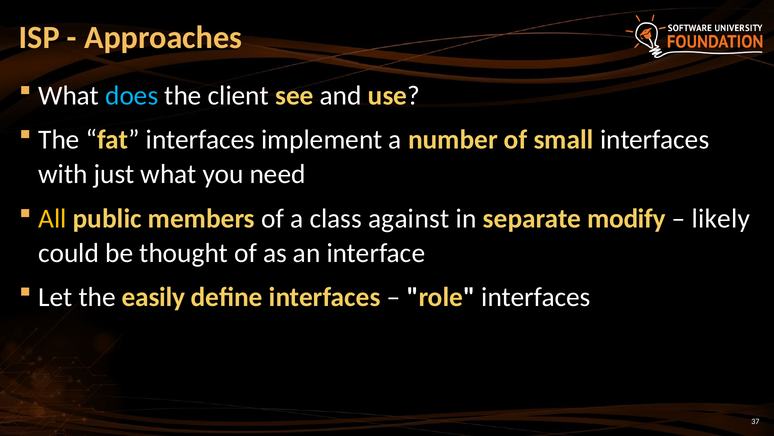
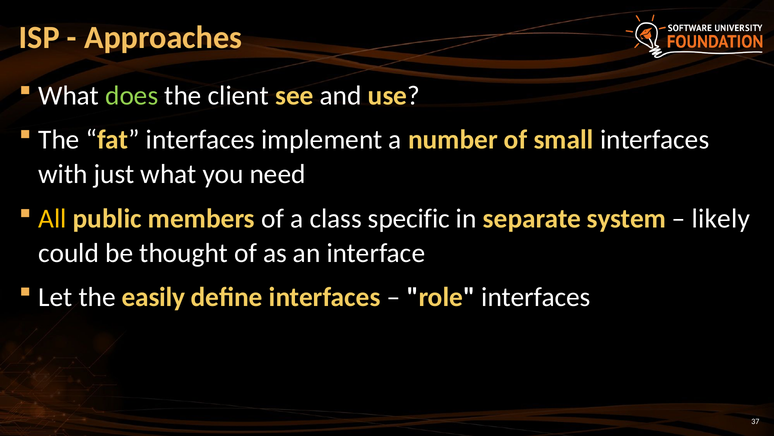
does colour: light blue -> light green
against: against -> specific
modify: modify -> system
